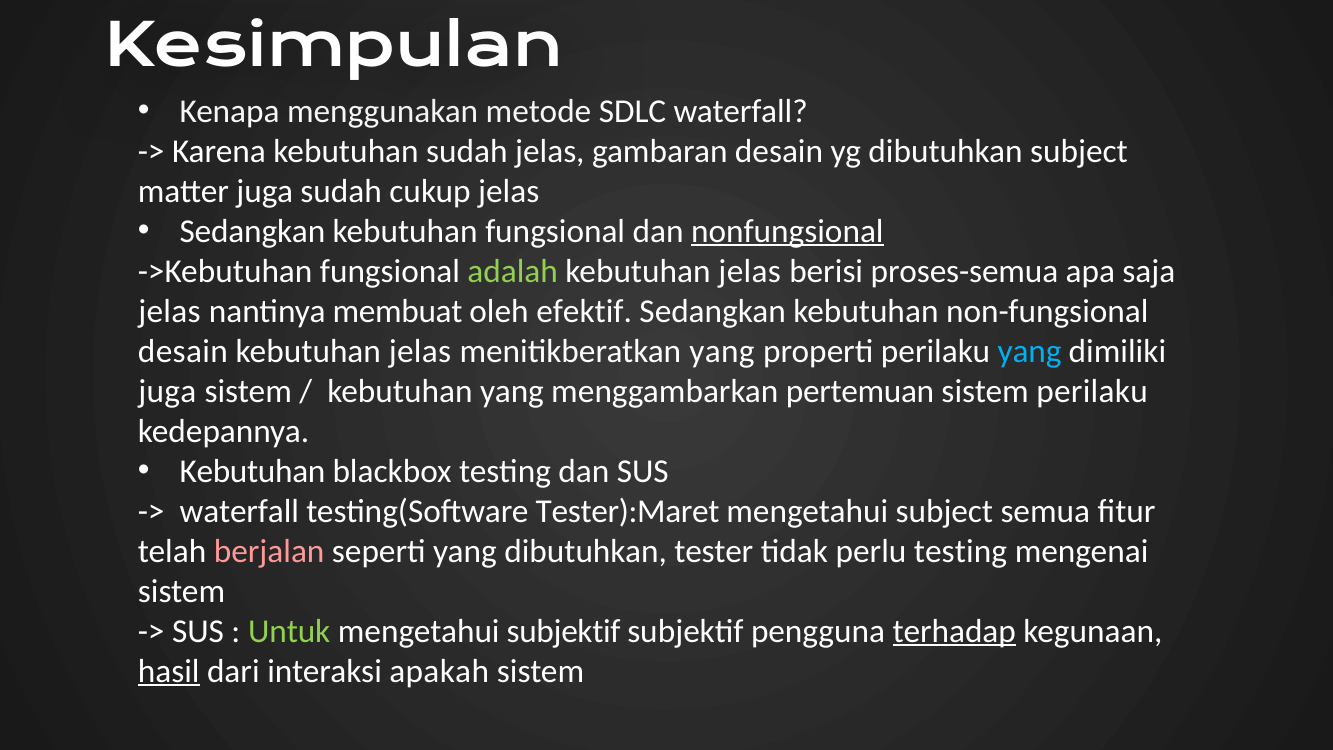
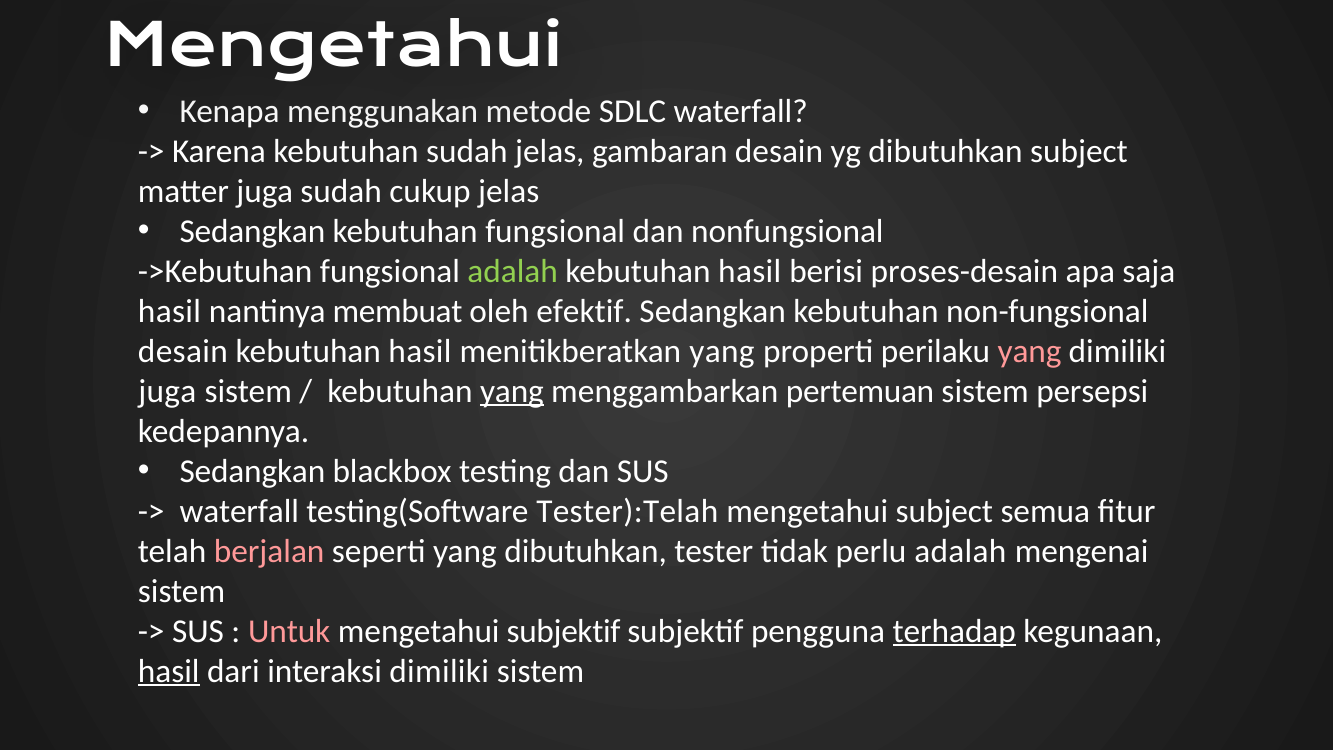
Kesimpulan at (334, 47): Kesimpulan -> Mengetahui
nonfungsional underline: present -> none
jelas at (750, 271): jelas -> hasil
proses-semua: proses-semua -> proses-desain
jelas at (170, 311): jelas -> hasil
jelas at (420, 351): jelas -> hasil
yang at (1030, 351) colour: light blue -> pink
yang at (512, 391) underline: none -> present
sistem perilaku: perilaku -> persepsi
Kebutuhan at (252, 471): Kebutuhan -> Sedangkan
Tester):Maret: Tester):Maret -> Tester):Telah
perlu testing: testing -> adalah
Untuk colour: light green -> pink
interaksi apakah: apakah -> dimiliki
